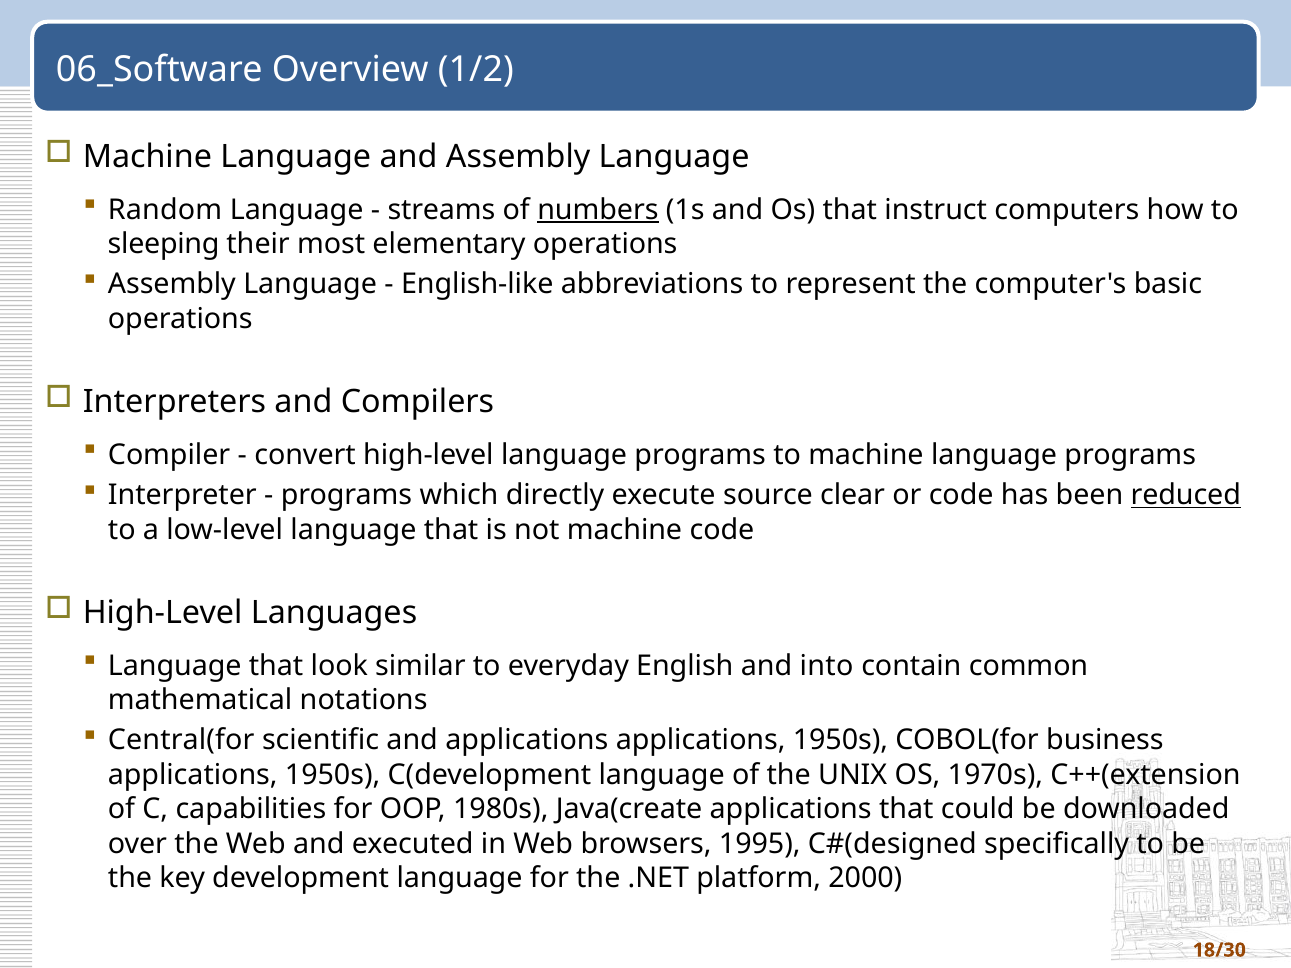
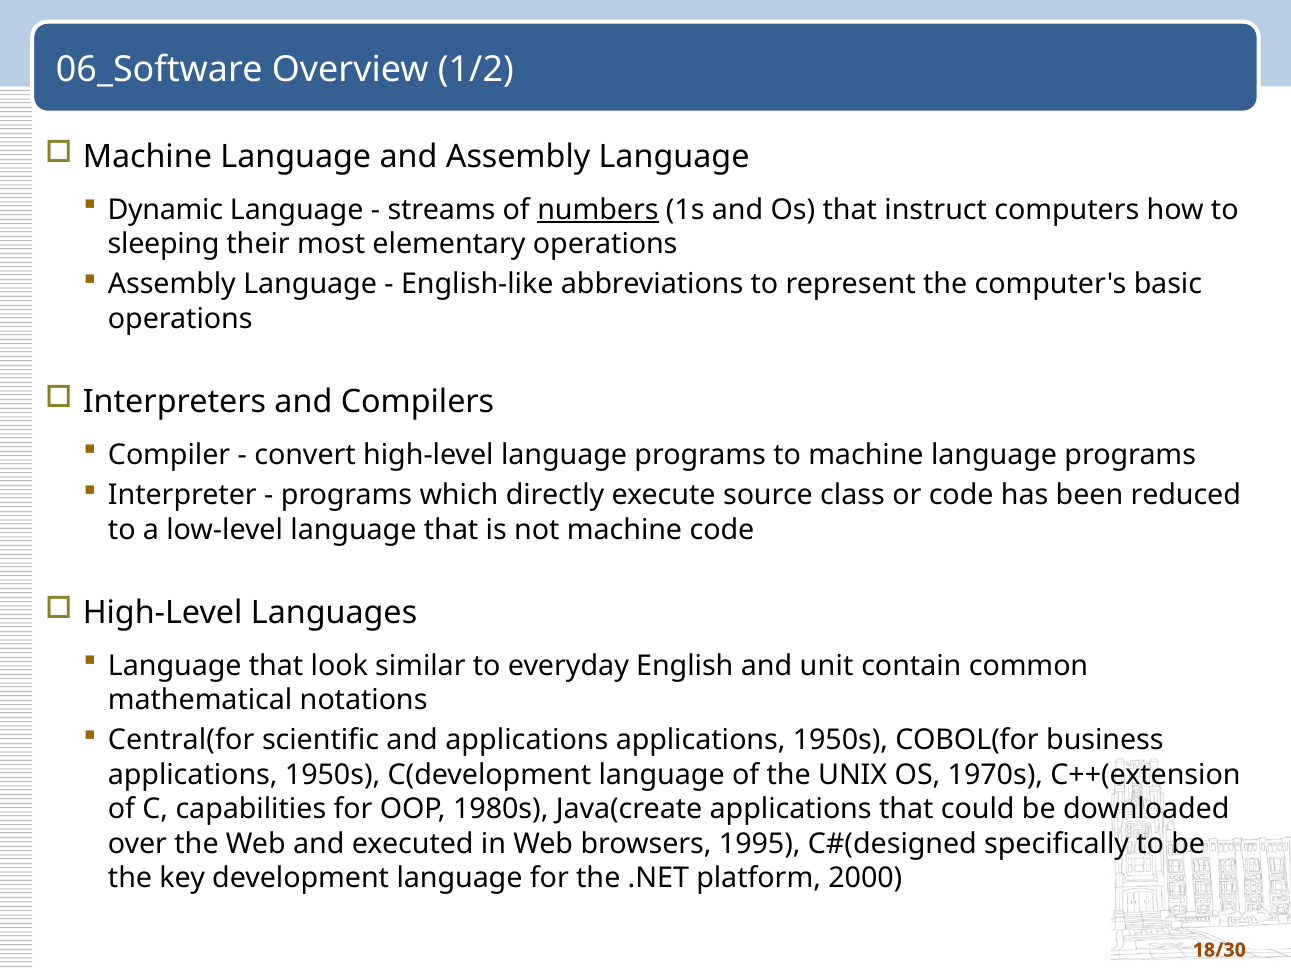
Random: Random -> Dynamic
clear: clear -> class
reduced underline: present -> none
into: into -> unit
